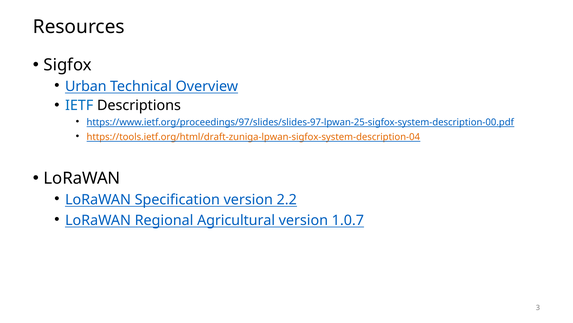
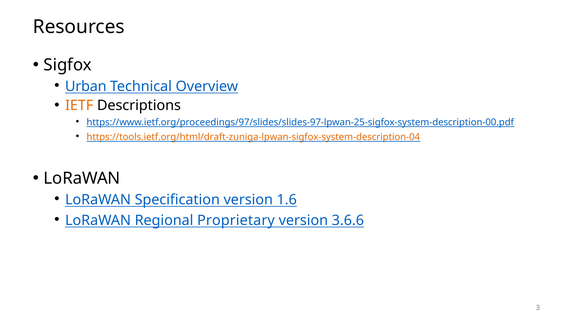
IETF colour: blue -> orange
2.2: 2.2 -> 1.6
Agricultural: Agricultural -> Proprietary
1.0.7: 1.0.7 -> 3.6.6
